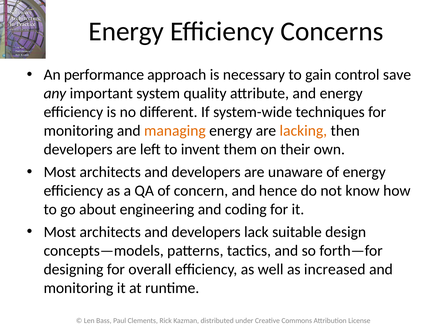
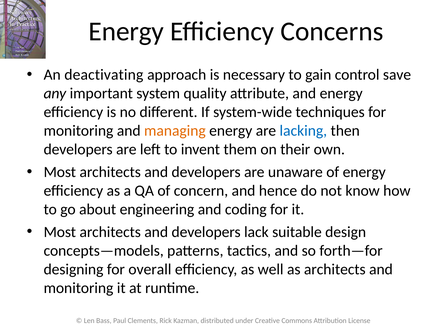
performance: performance -> deactivating
lacking colour: orange -> blue
as increased: increased -> architects
